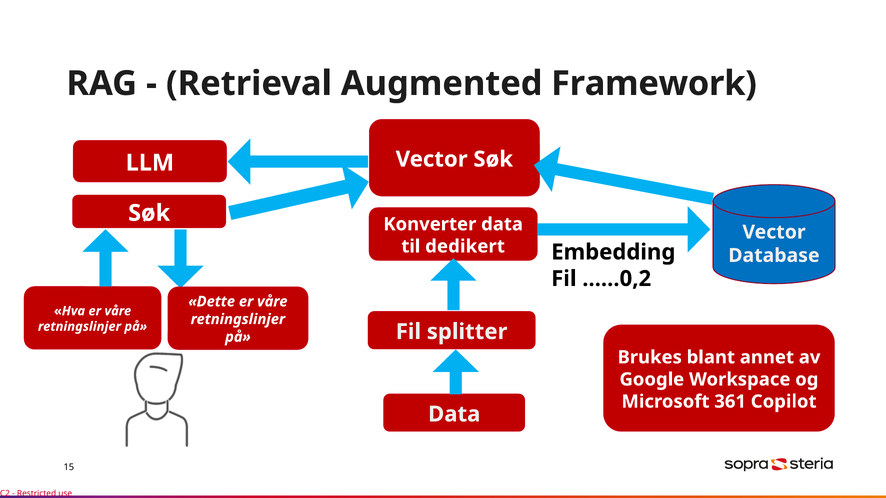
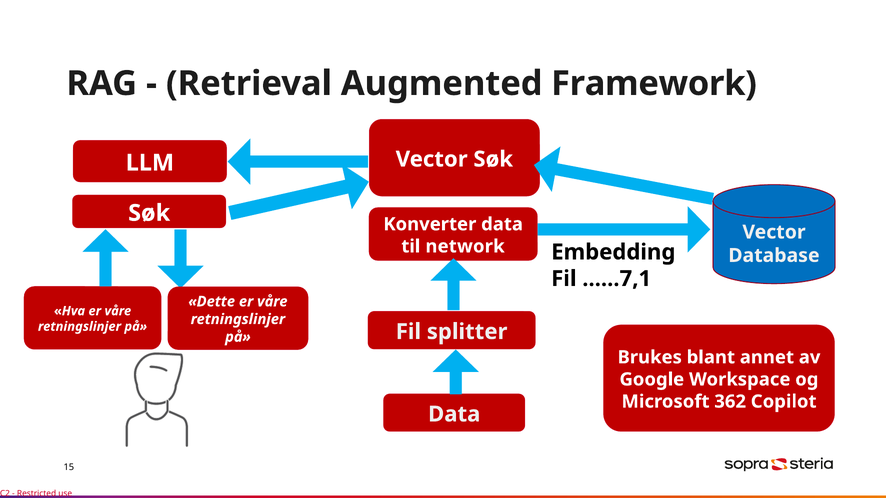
dedikert: dedikert -> network
......0,2: ......0,2 -> ......7,1
361: 361 -> 362
